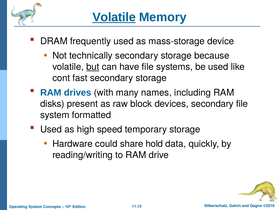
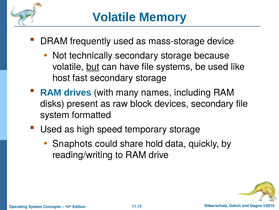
Volatile at (114, 17) underline: present -> none
cont: cont -> host
Hardware: Hardware -> Snaphots
